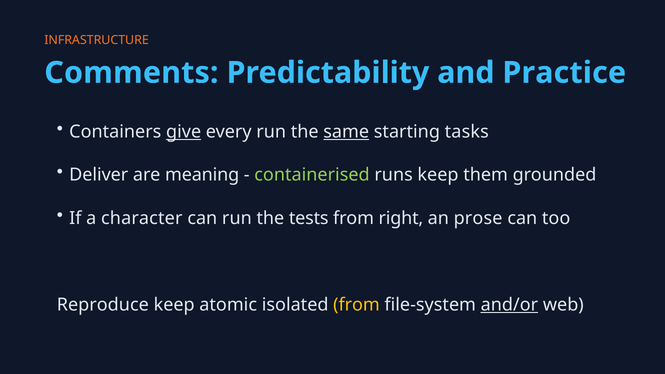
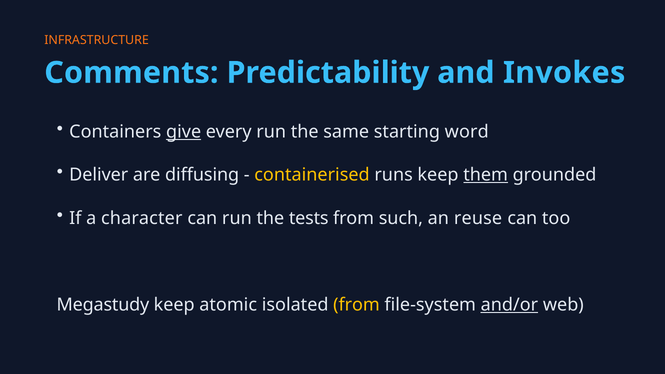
Practice: Practice -> Invokes
same underline: present -> none
tasks: tasks -> word
meaning: meaning -> diffusing
containerised colour: light green -> yellow
them underline: none -> present
right: right -> such
prose: prose -> reuse
Reproduce: Reproduce -> Megastudy
